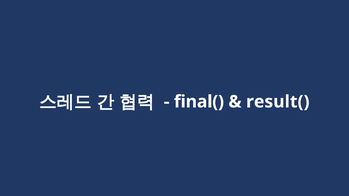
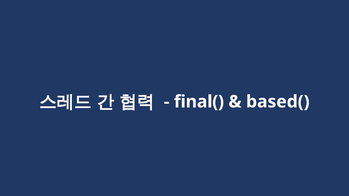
result(: result( -> based(
